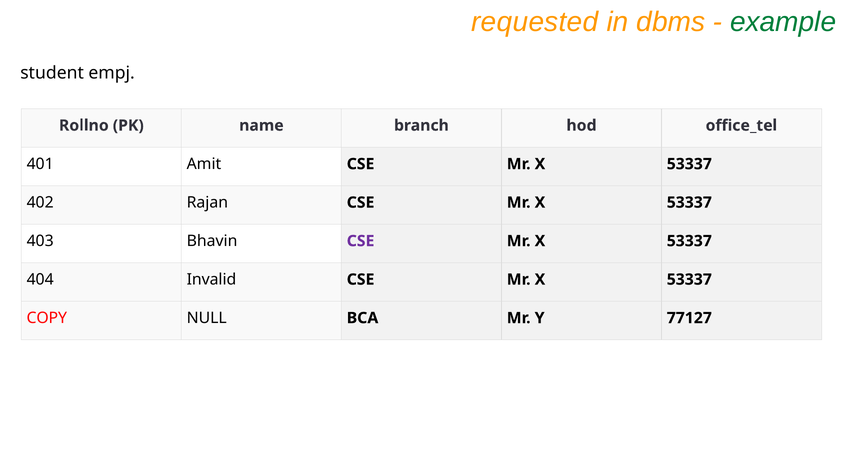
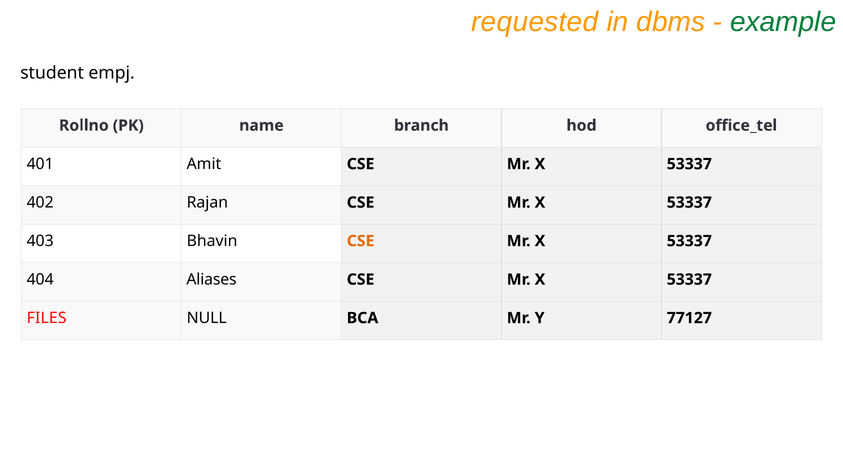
CSE at (361, 241) colour: purple -> orange
Invalid: Invalid -> Aliases
COPY: COPY -> FILES
